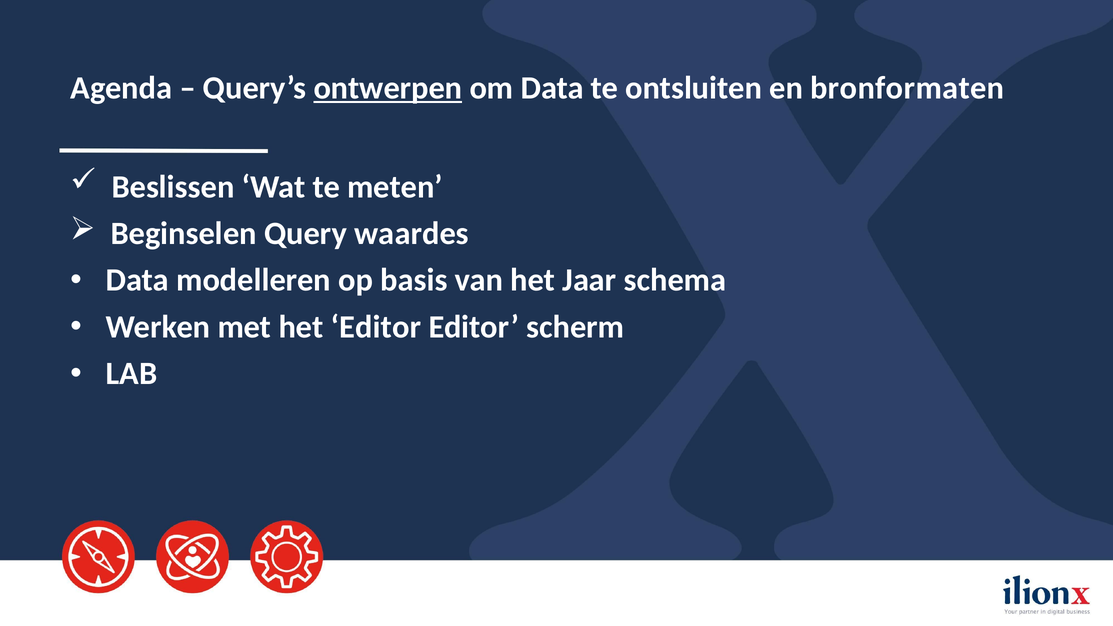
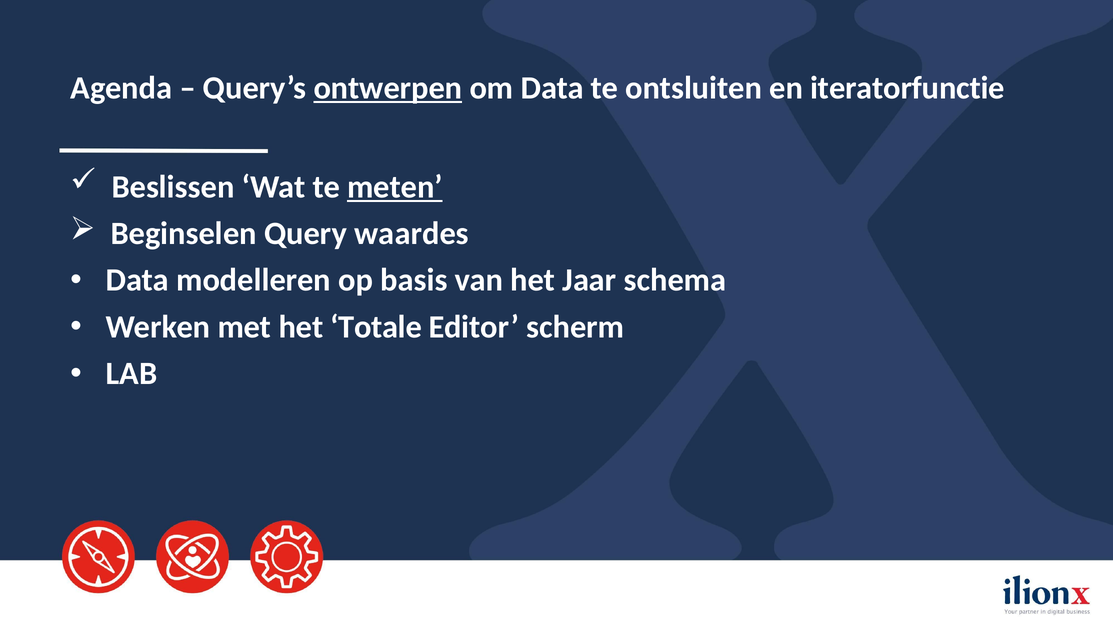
bronformaten: bronformaten -> iteratorfunctie
meten underline: none -> present
het Editor: Editor -> Totale
